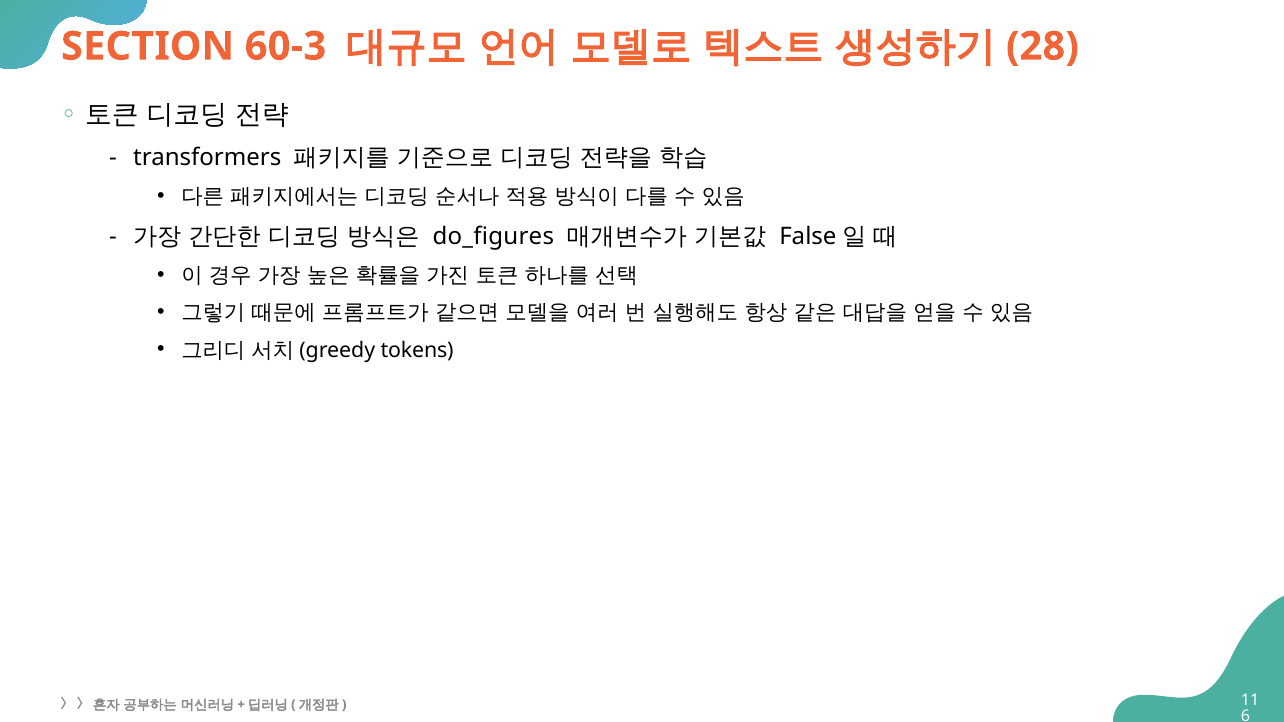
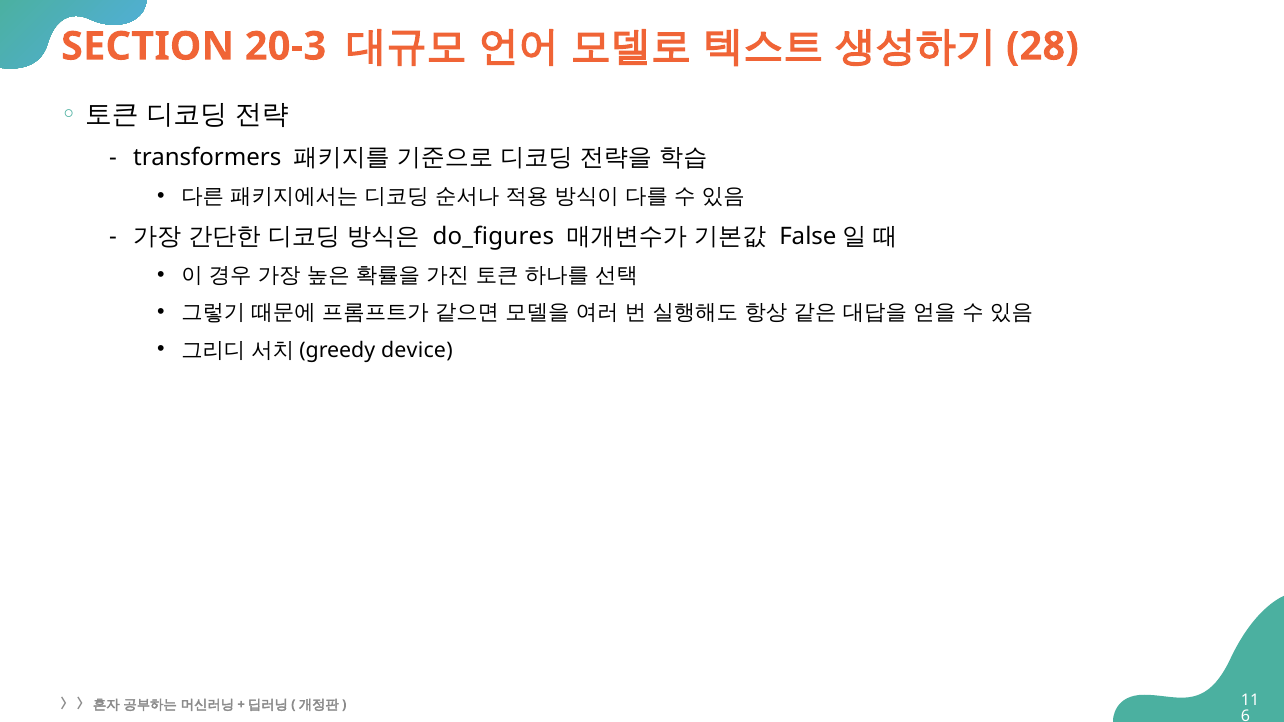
60-3: 60-3 -> 20-3
tokens: tokens -> device
